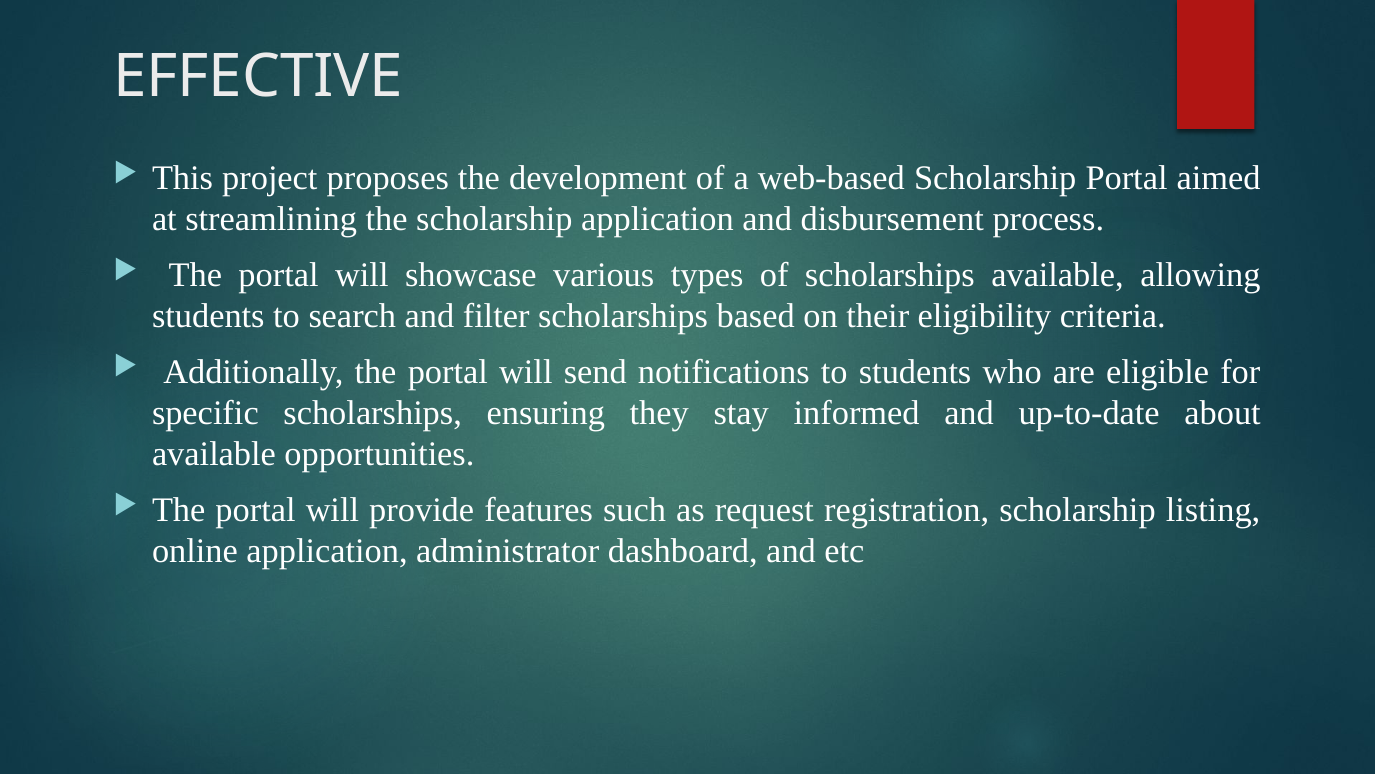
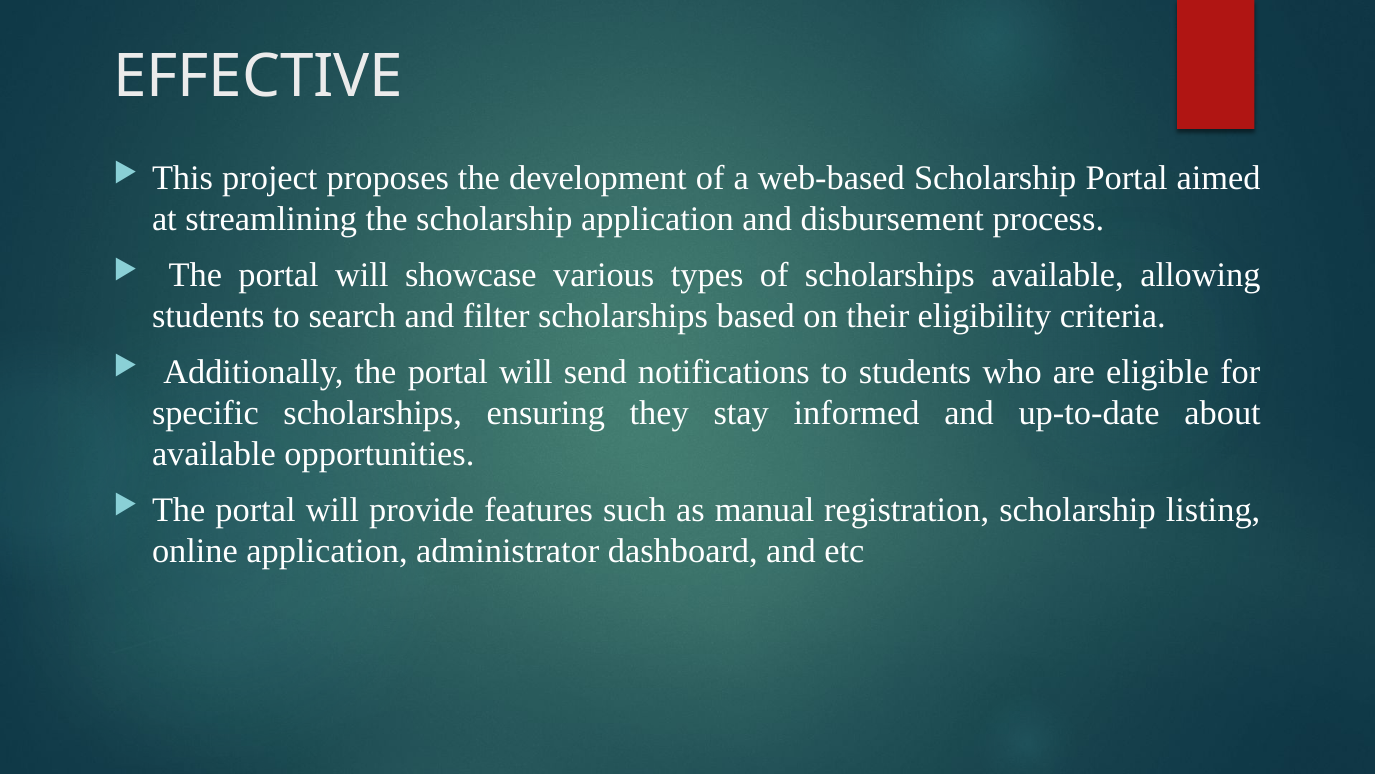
request: request -> manual
